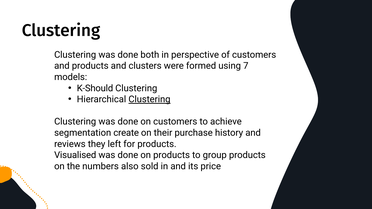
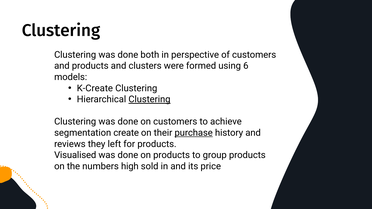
7: 7 -> 6
K-Should: K-Should -> K-Create
purchase underline: none -> present
also: also -> high
